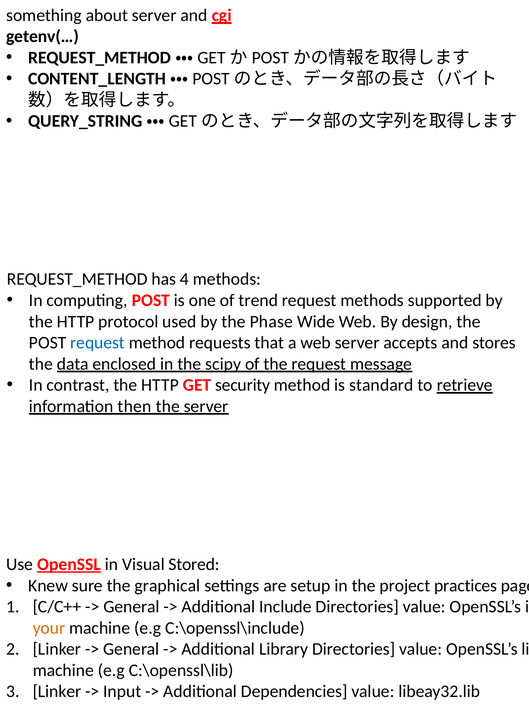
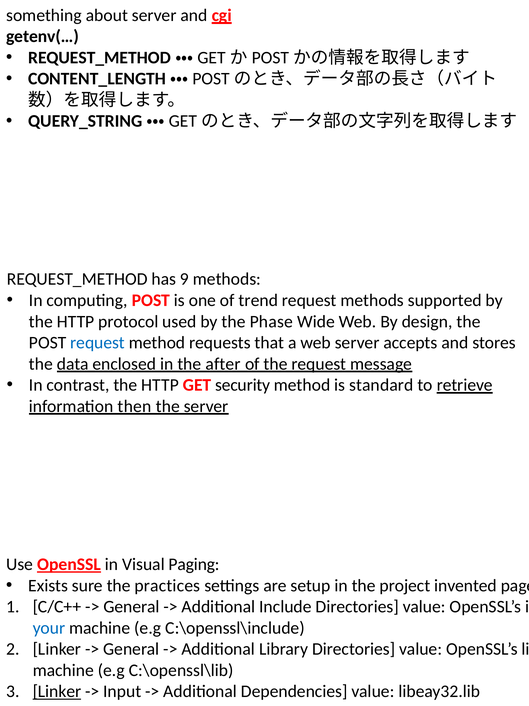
4: 4 -> 9
scipy: scipy -> after
Stored: Stored -> Paging
Knew: Knew -> Exists
graphical: graphical -> practices
practices: practices -> invented
your at (49, 627) colour: orange -> blue
Linker at (57, 691) underline: none -> present
